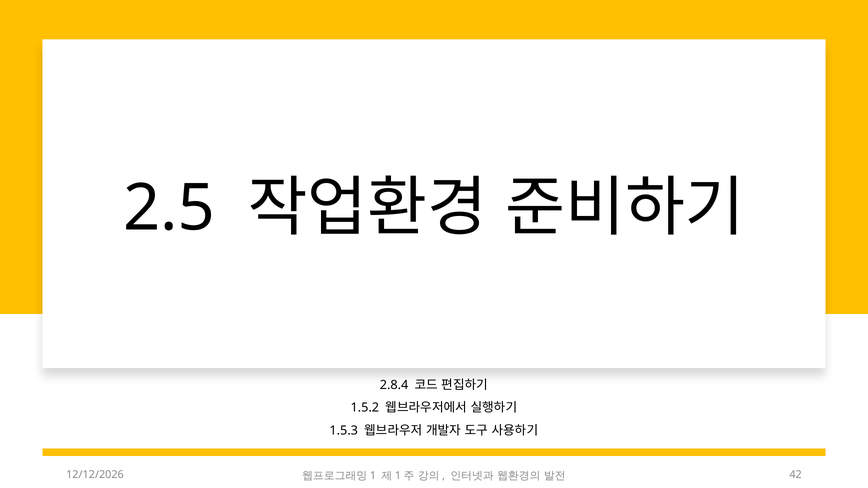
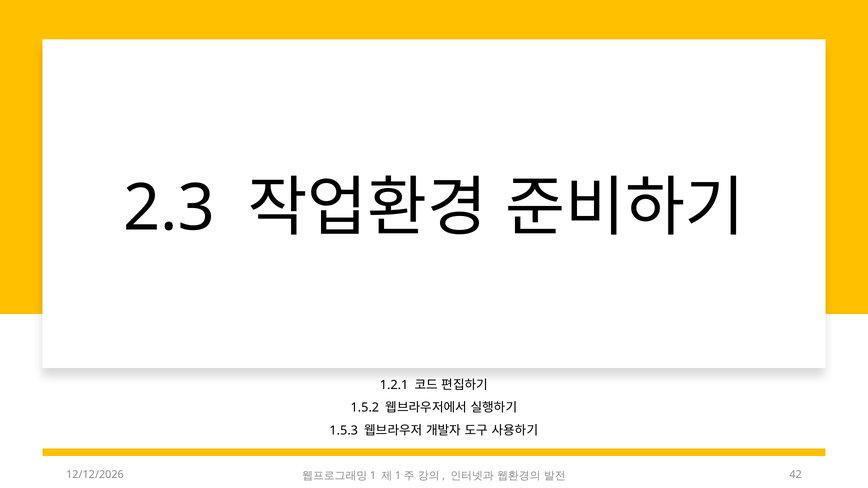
2.5: 2.5 -> 2.3
2.8.4: 2.8.4 -> 1.2.1
